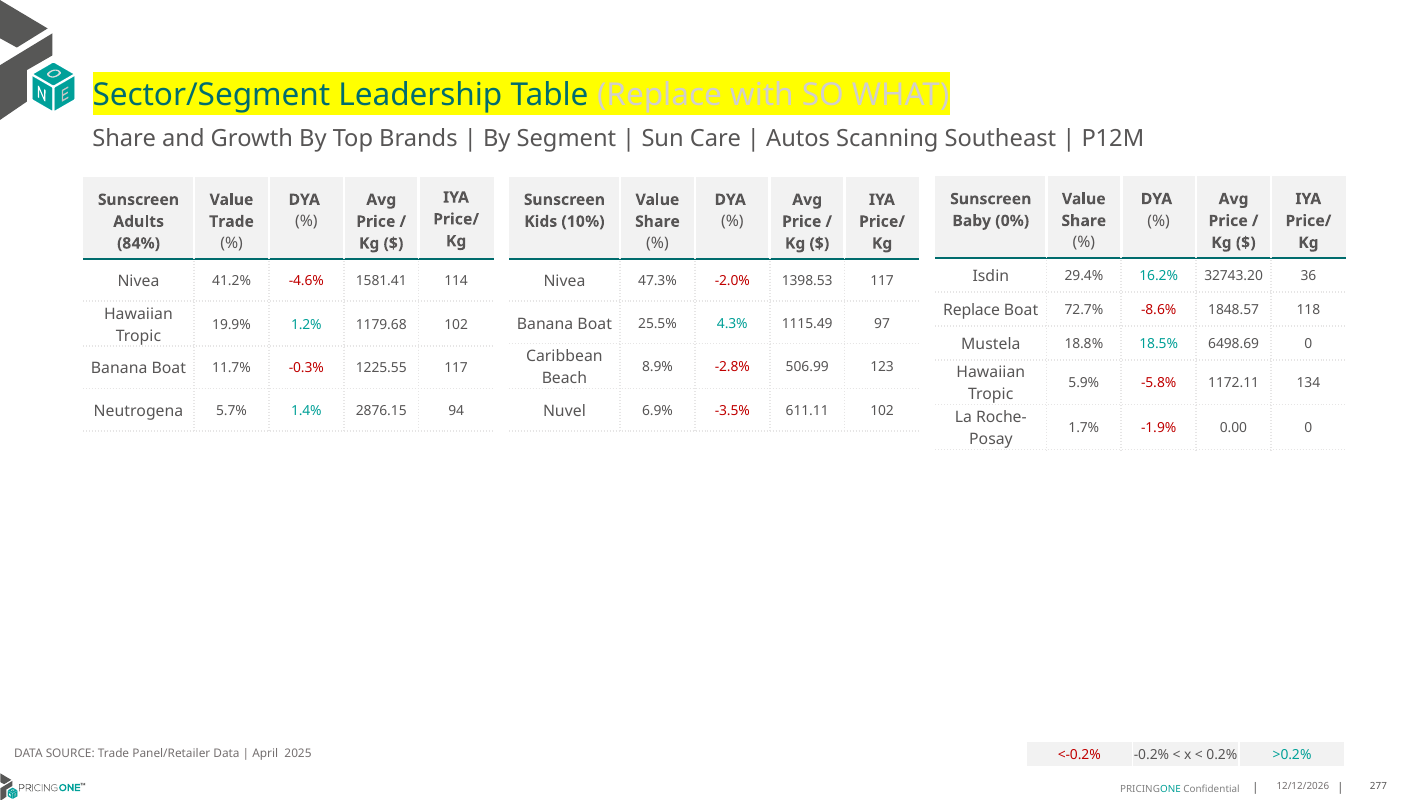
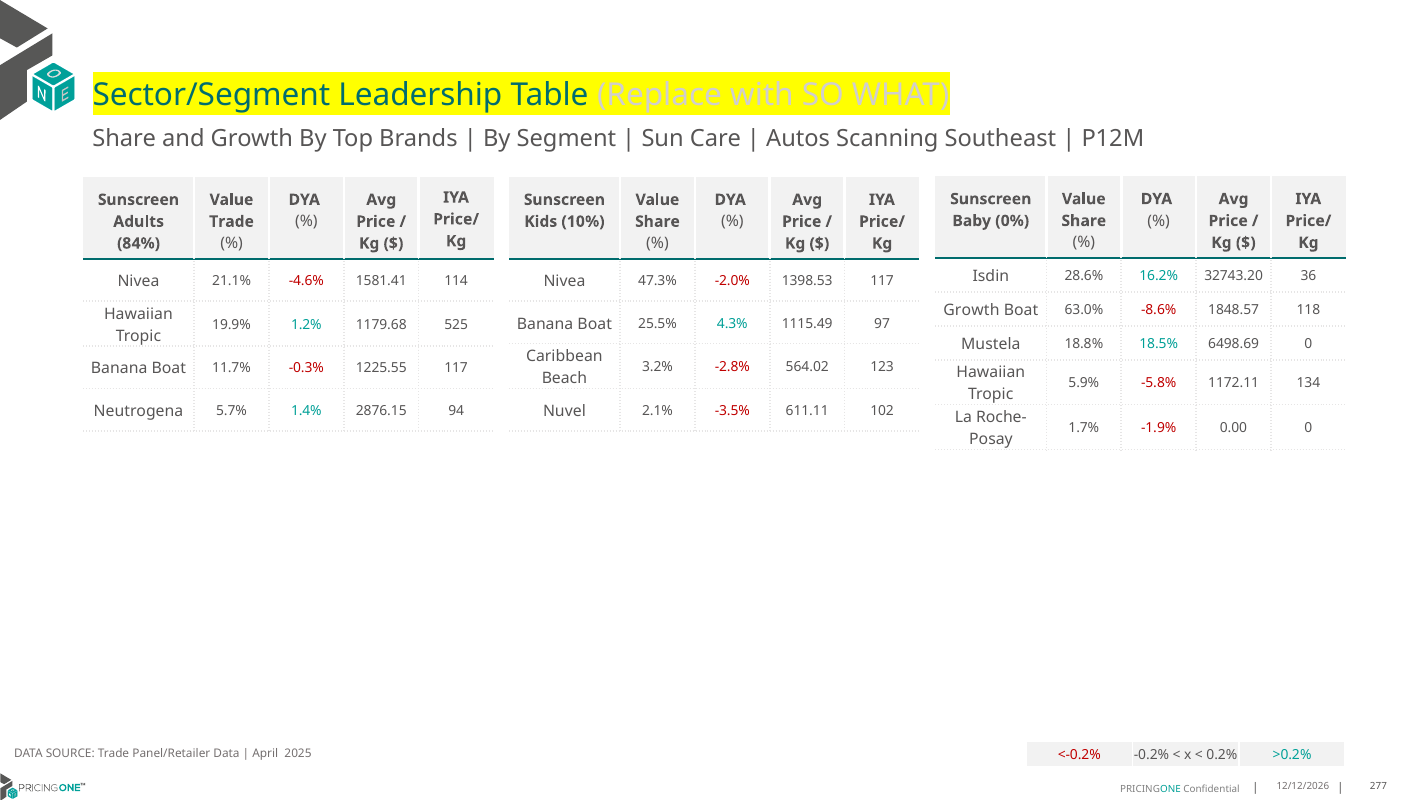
29.4%: 29.4% -> 28.6%
41.2%: 41.2% -> 21.1%
Replace at (972, 310): Replace -> Growth
72.7%: 72.7% -> 63.0%
1179.68 102: 102 -> 525
8.9%: 8.9% -> 3.2%
506.99: 506.99 -> 564.02
6.9%: 6.9% -> 2.1%
